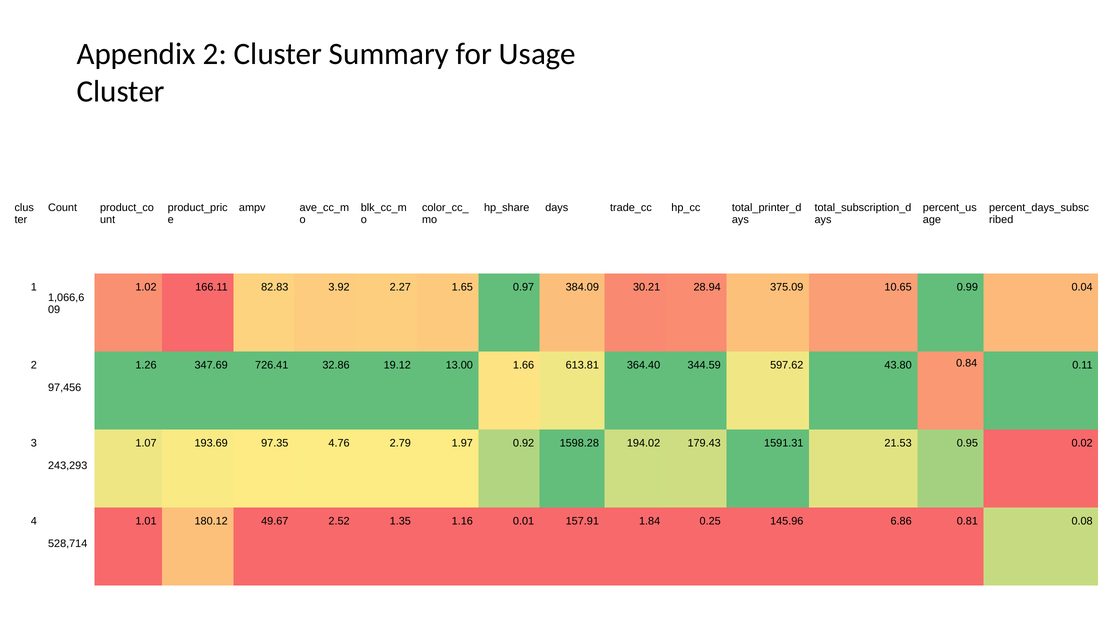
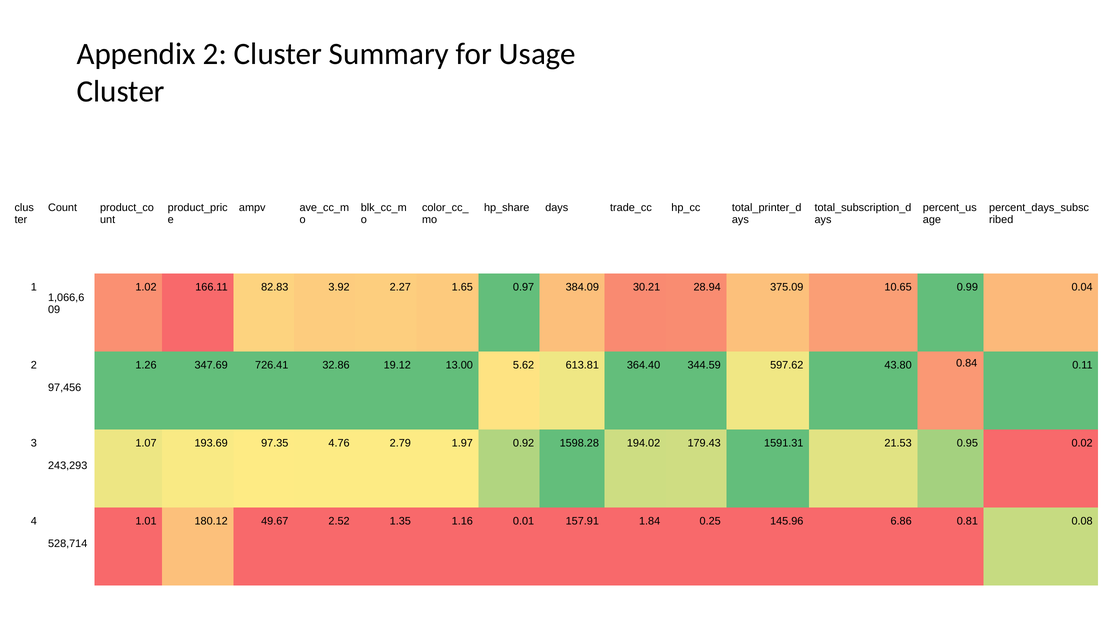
1.66: 1.66 -> 5.62
